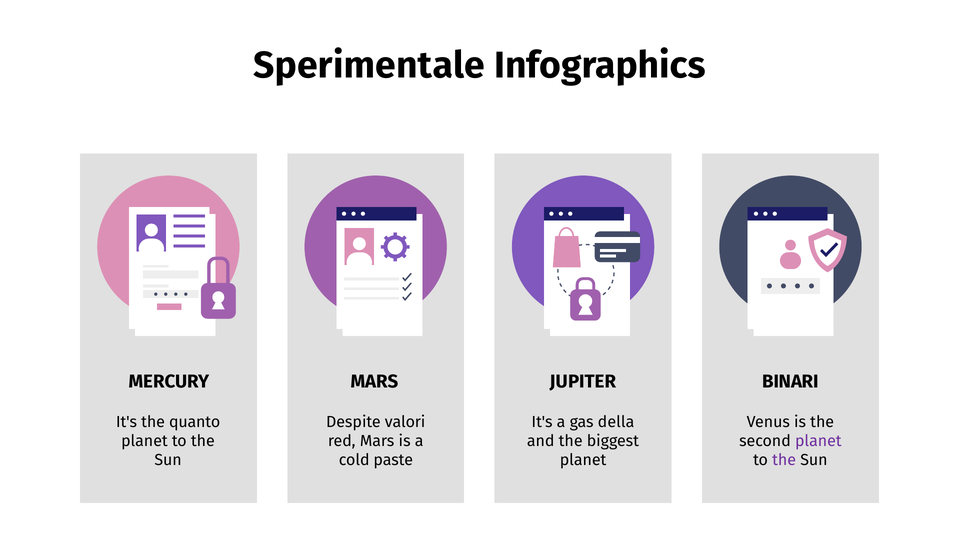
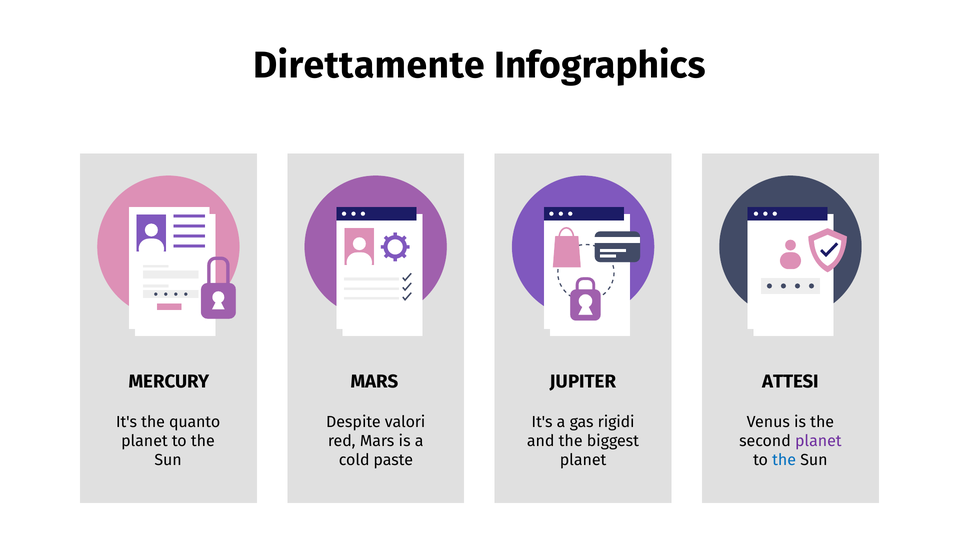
Sperimentale: Sperimentale -> Direttamente
BINARI: BINARI -> ATTESI
della: della -> rigidi
the at (784, 460) colour: purple -> blue
